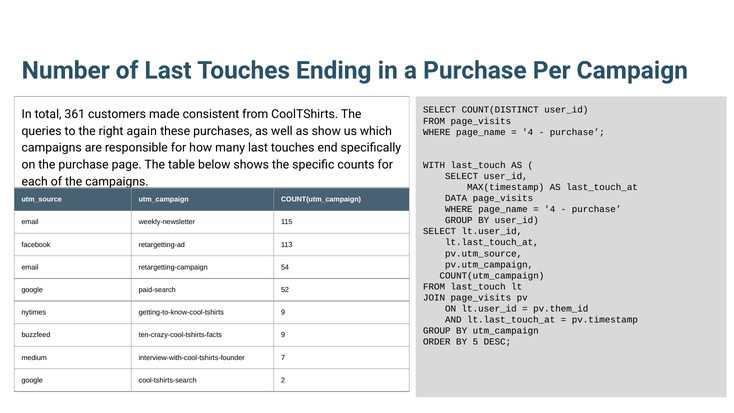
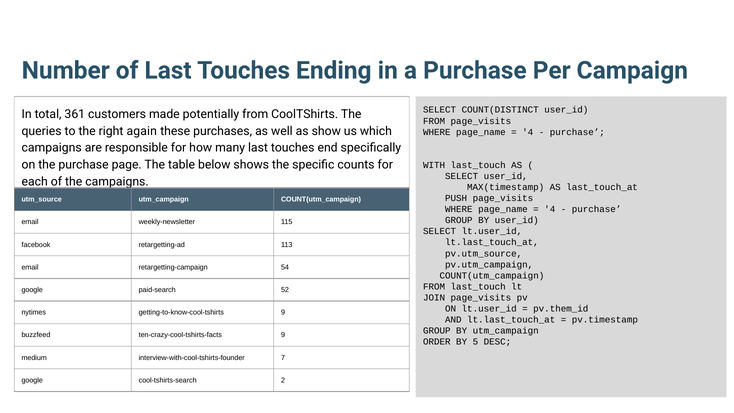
consistent: consistent -> potentially
DATA: DATA -> PUSH
